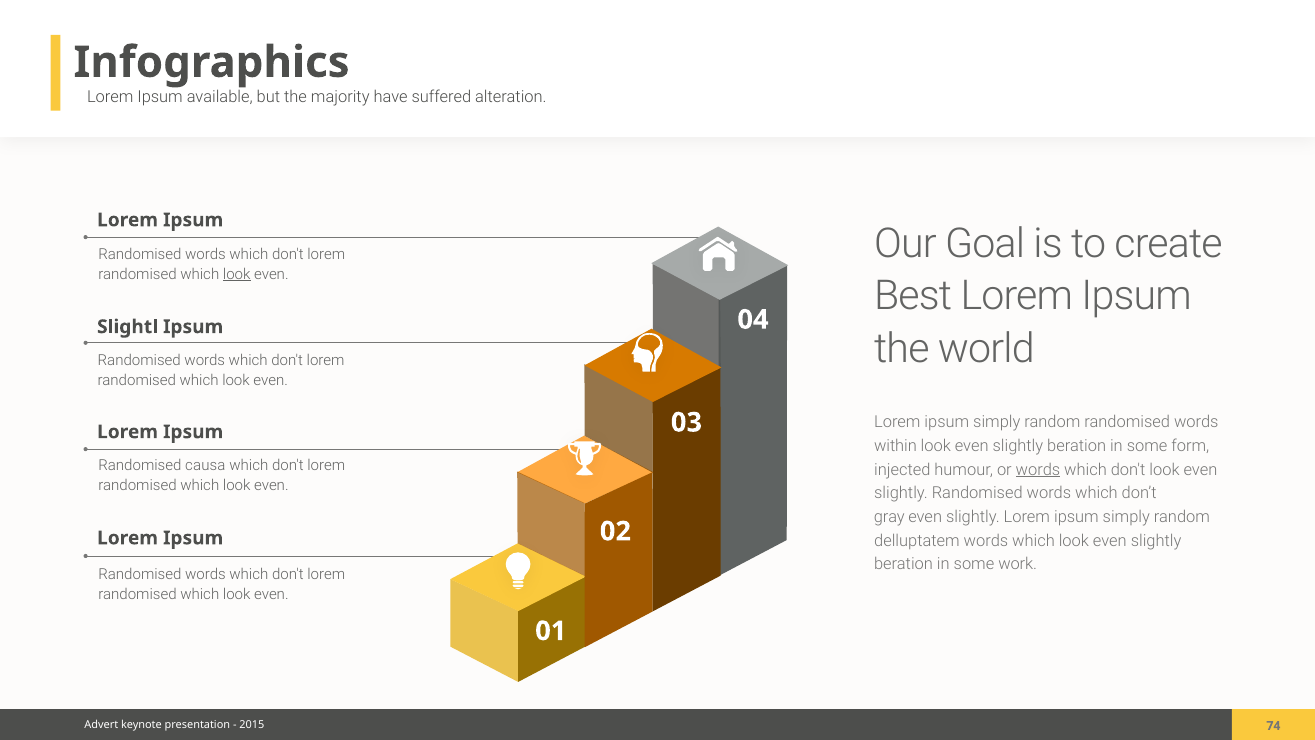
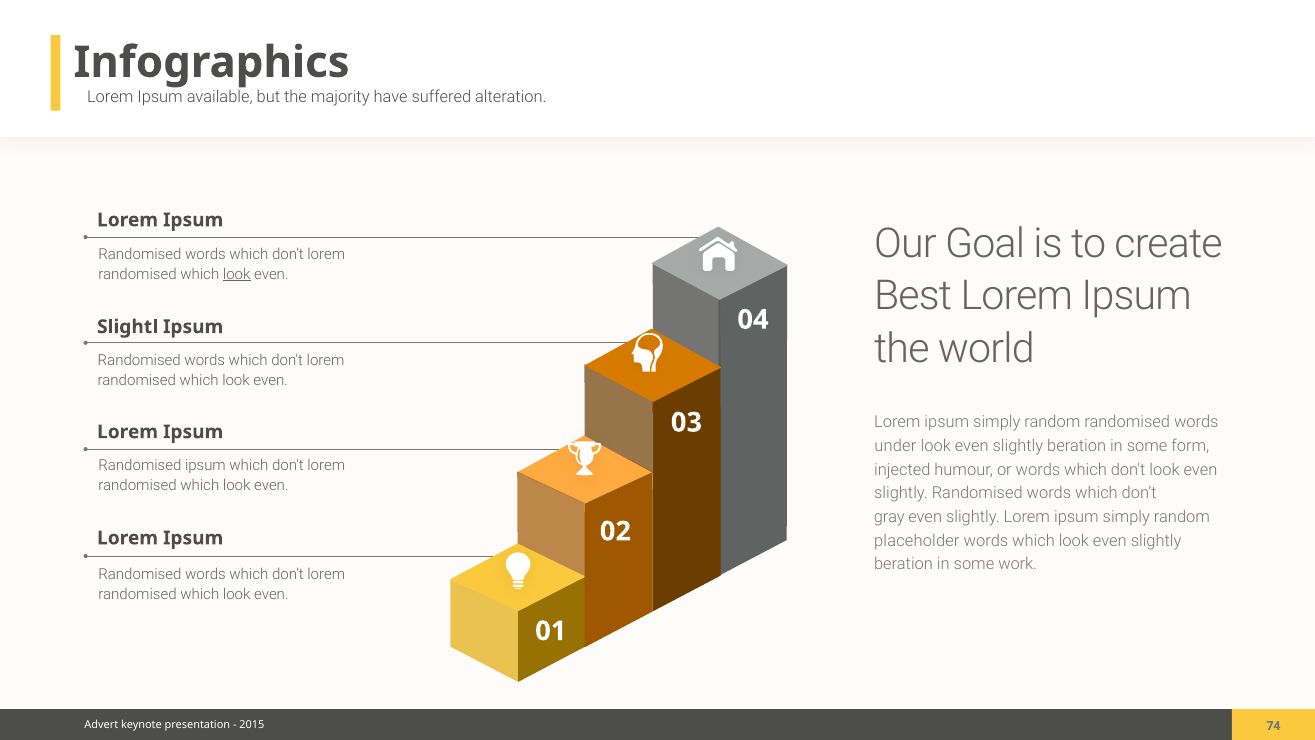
within: within -> under
Randomised causa: causa -> ipsum
words at (1038, 469) underline: present -> none
delluptatem: delluptatem -> placeholder
